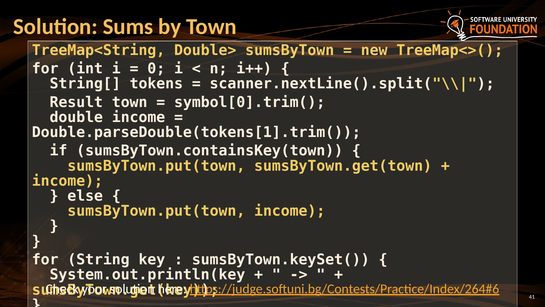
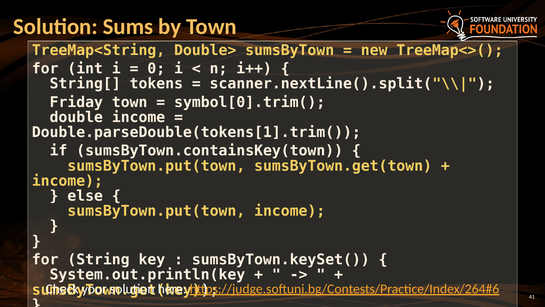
Result: Result -> Friday
